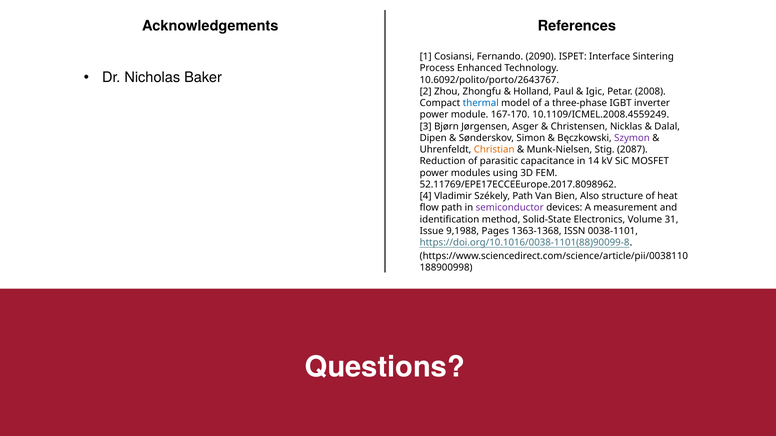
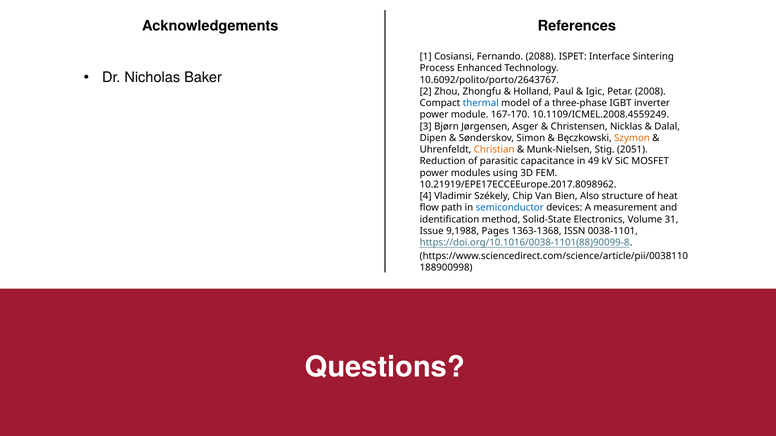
2090: 2090 -> 2088
Szymon colour: purple -> orange
2087: 2087 -> 2051
14: 14 -> 49
52.11769/EPE17ECCEEurope.2017.8098962: 52.11769/EPE17ECCEEurope.2017.8098962 -> 10.21919/EPE17ECCEEurope.2017.8098962
Székely Path: Path -> Chip
semiconductor colour: purple -> blue
